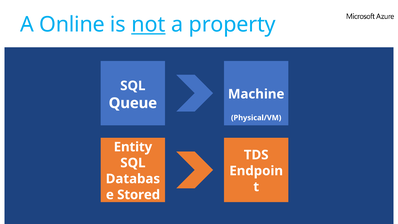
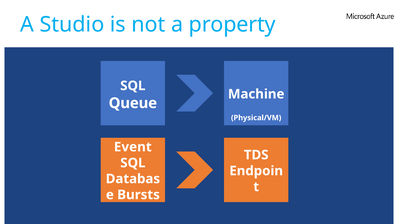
Online: Online -> Studio
not underline: present -> none
Entity: Entity -> Event
Stored: Stored -> Bursts
